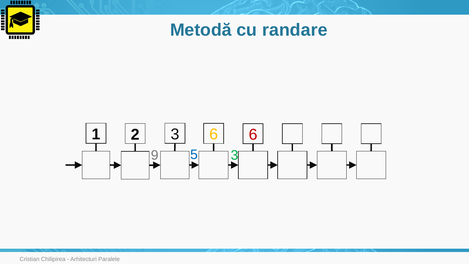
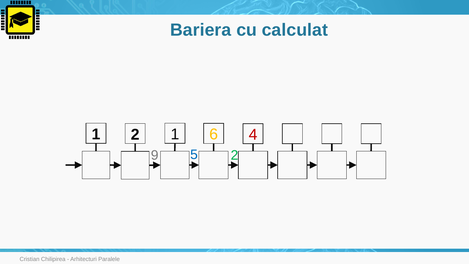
Metodă: Metodă -> Bariera
randare: randare -> calculat
2 3: 3 -> 1
6 6: 6 -> 4
5 3: 3 -> 2
